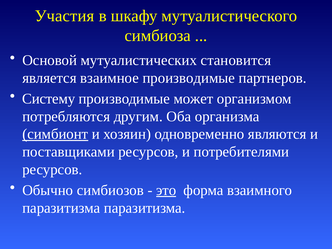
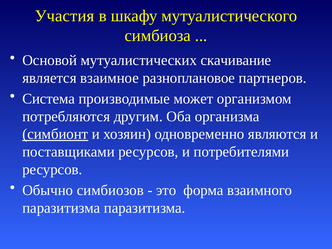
становится: становится -> скачивание
взаимное производимые: производимые -> разноплановое
Систему: Систему -> Система
это underline: present -> none
